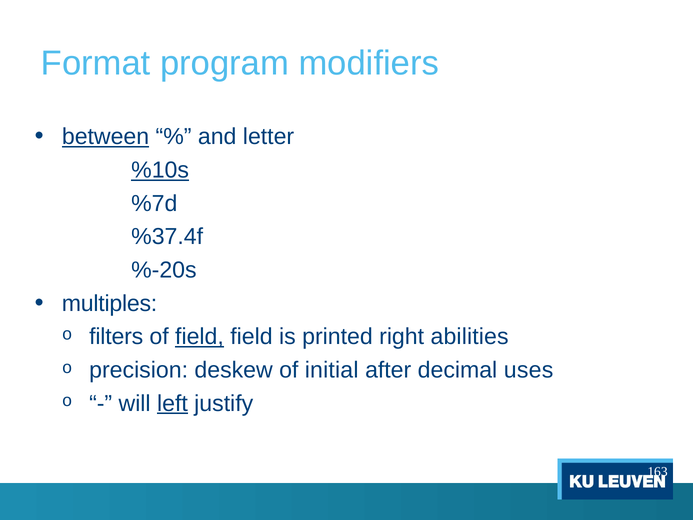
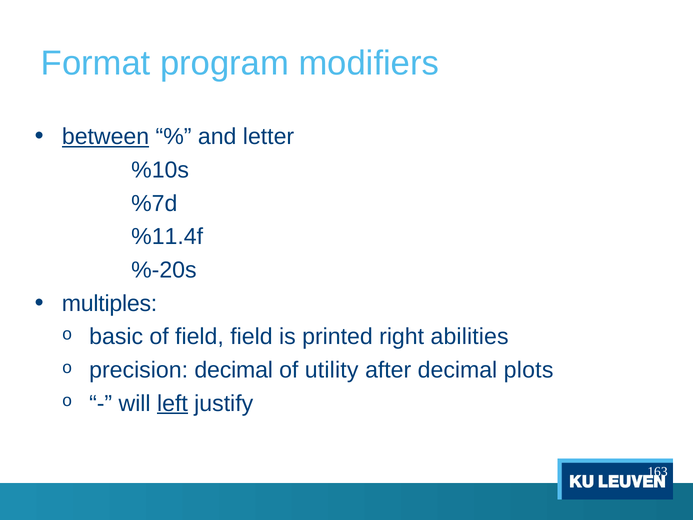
%10s underline: present -> none
%37.4f: %37.4f -> %11.4f
filters: filters -> basic
field at (199, 337) underline: present -> none
precision deskew: deskew -> decimal
initial: initial -> utility
uses: uses -> plots
